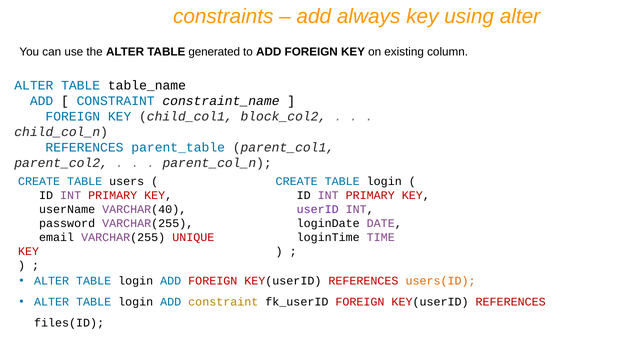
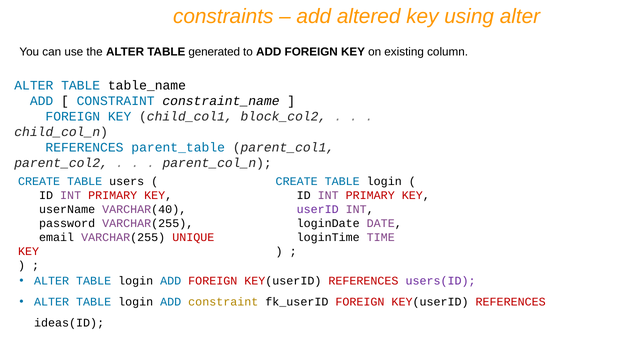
always: always -> altered
users(ID colour: orange -> purple
files(ID: files(ID -> ideas(ID
